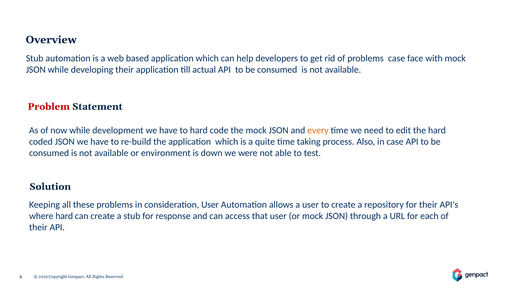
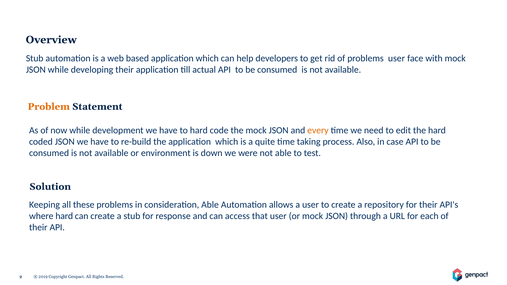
problems case: case -> user
Problem colour: red -> orange
consideration User: User -> Able
